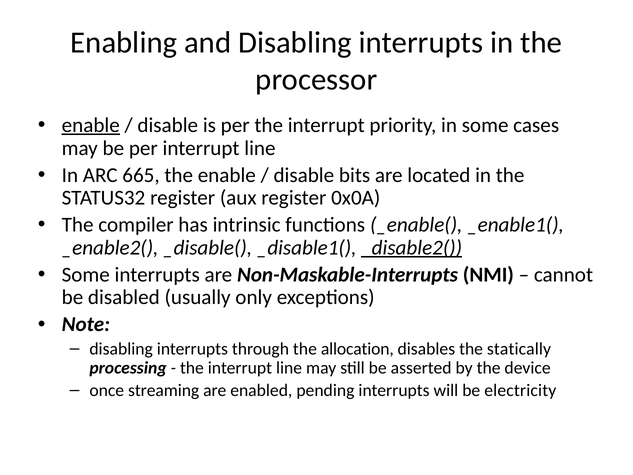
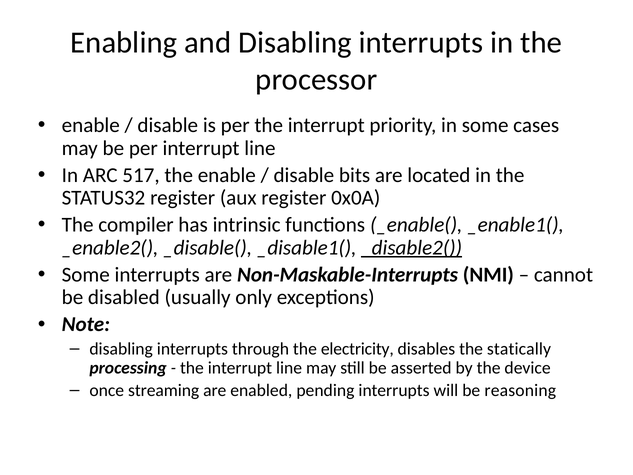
enable at (91, 125) underline: present -> none
665: 665 -> 517
allocation: allocation -> electricity
electricity: electricity -> reasoning
